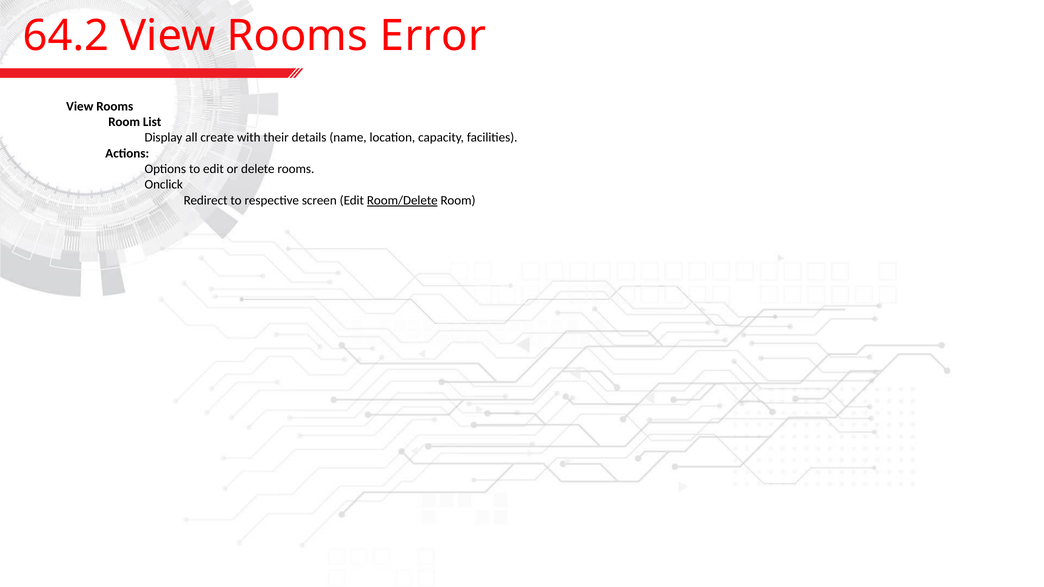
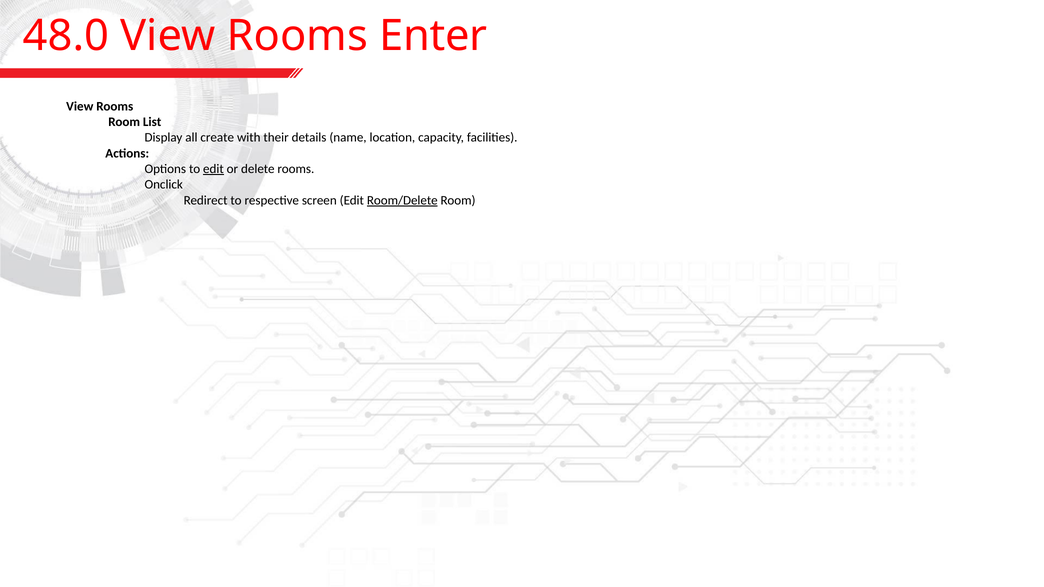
64.2: 64.2 -> 48.0
Error: Error -> Enter
edit at (213, 169) underline: none -> present
